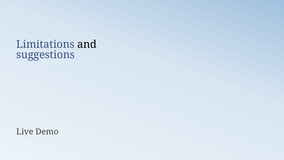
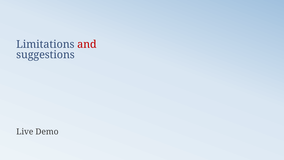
and colour: black -> red
